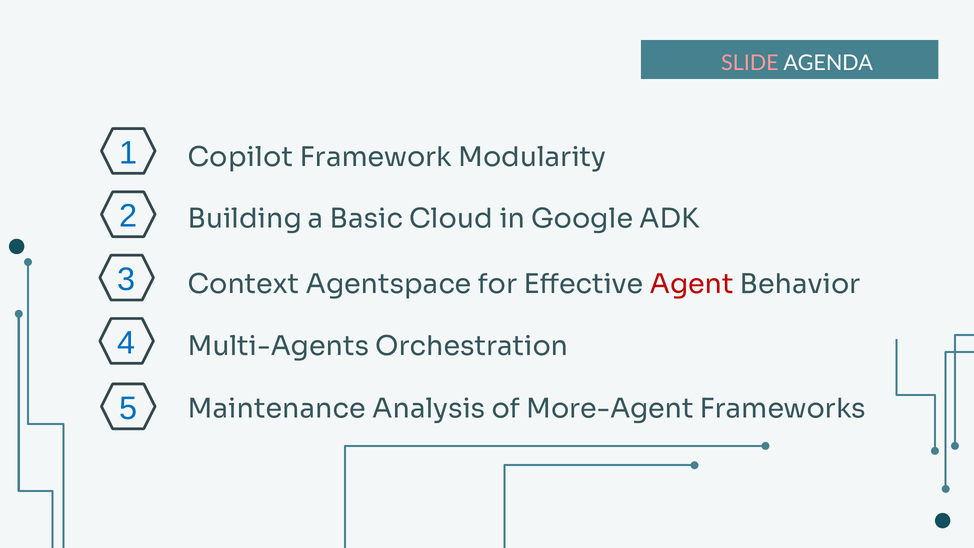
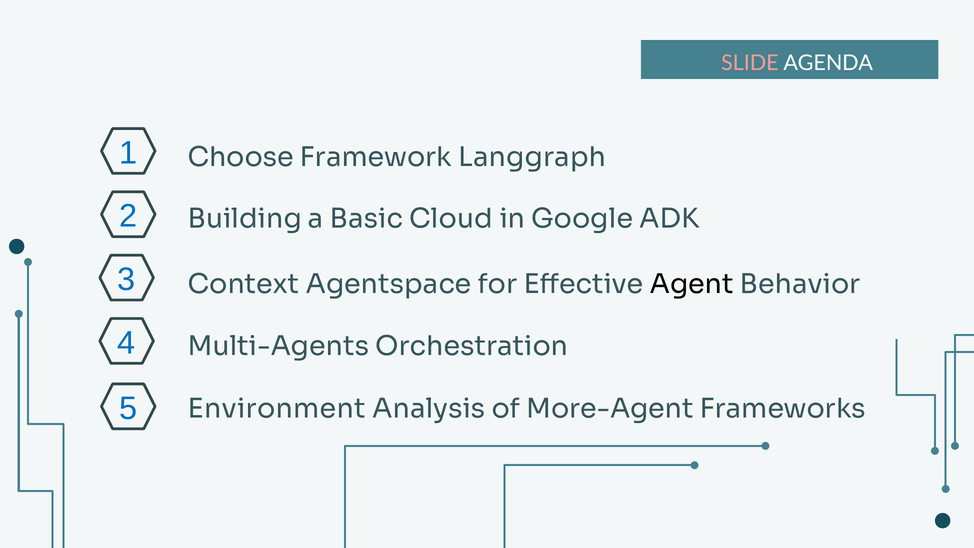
Copilot: Copilot -> Choose
Modularity: Modularity -> Langgraph
Agent colour: red -> black
Maintenance: Maintenance -> Environment
